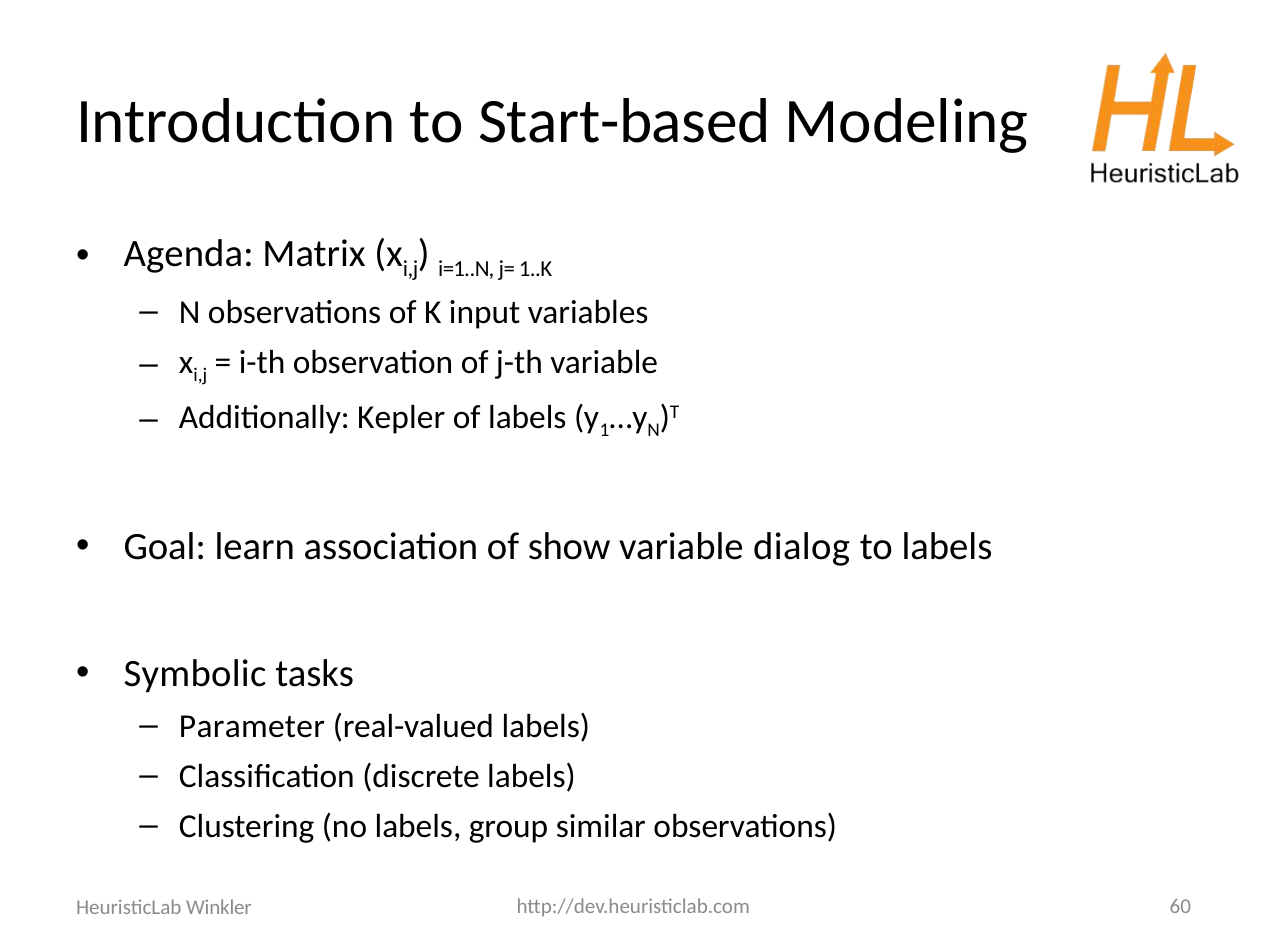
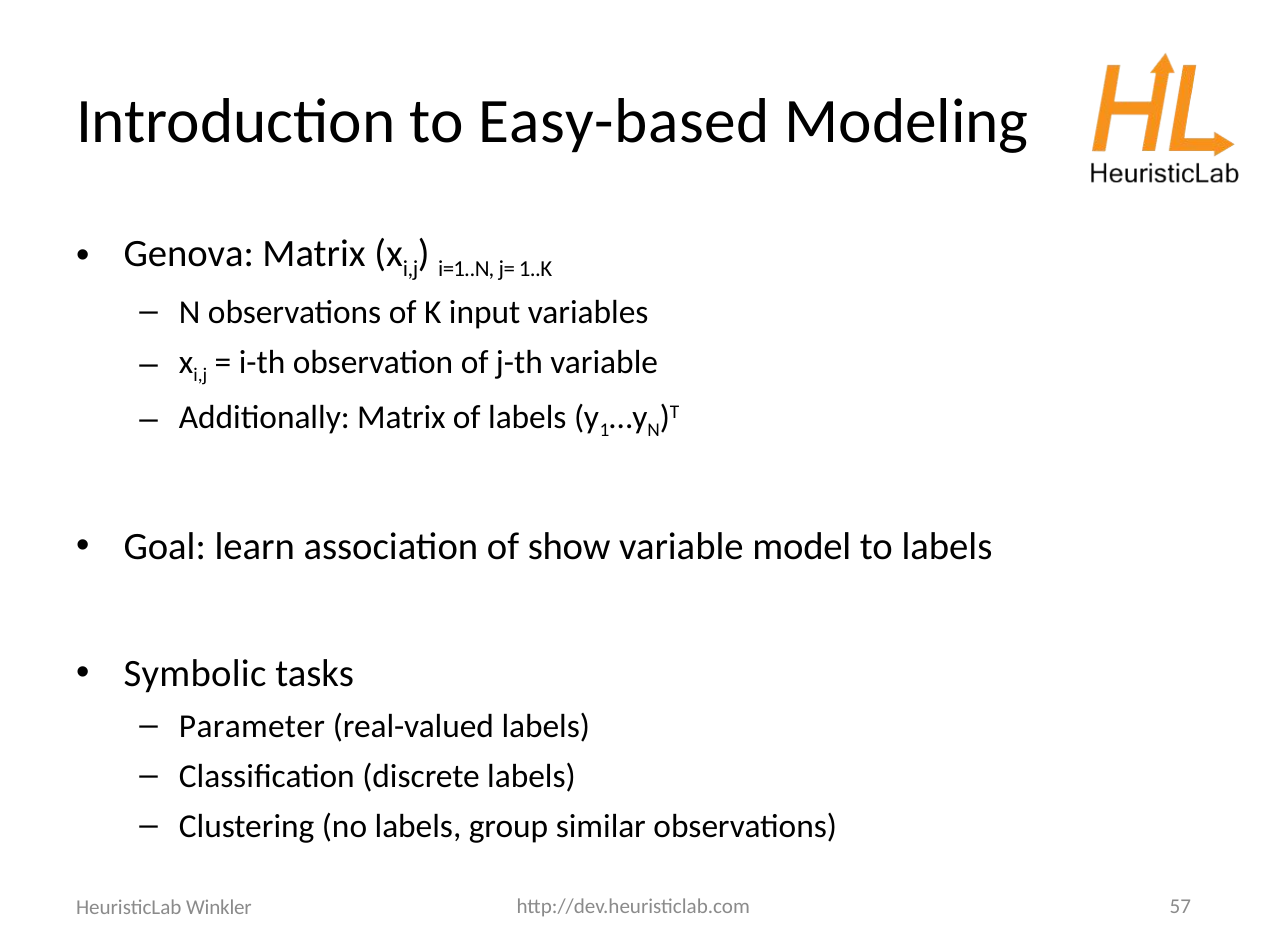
Start-based: Start-based -> Easy-based
Agenda: Agenda -> Genova
Additionally Kepler: Kepler -> Matrix
dialog: dialog -> model
60: 60 -> 57
